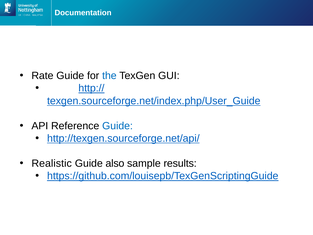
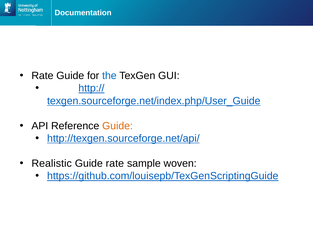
Guide at (118, 126) colour: blue -> orange
Guide also: also -> rate
results: results -> woven
